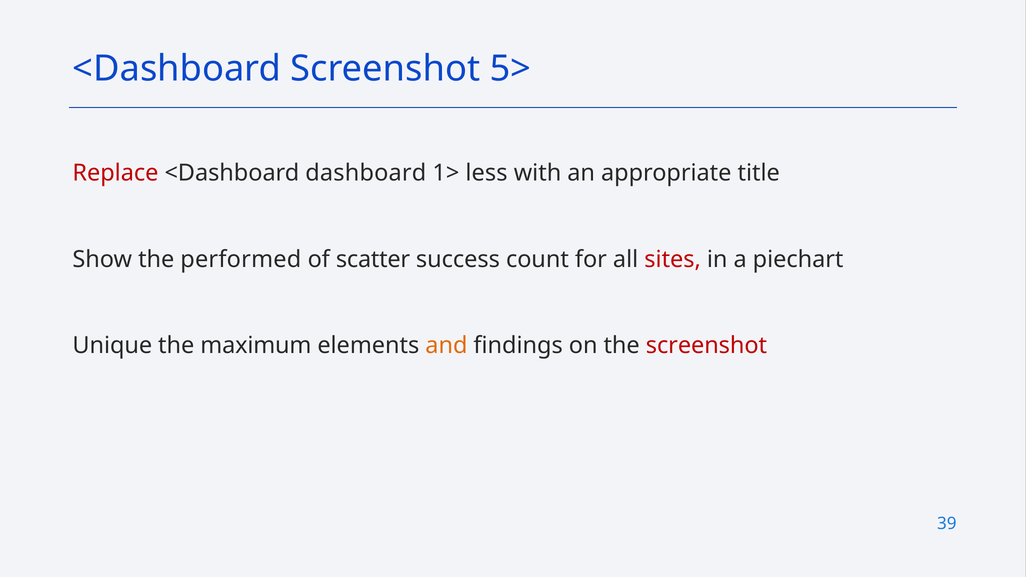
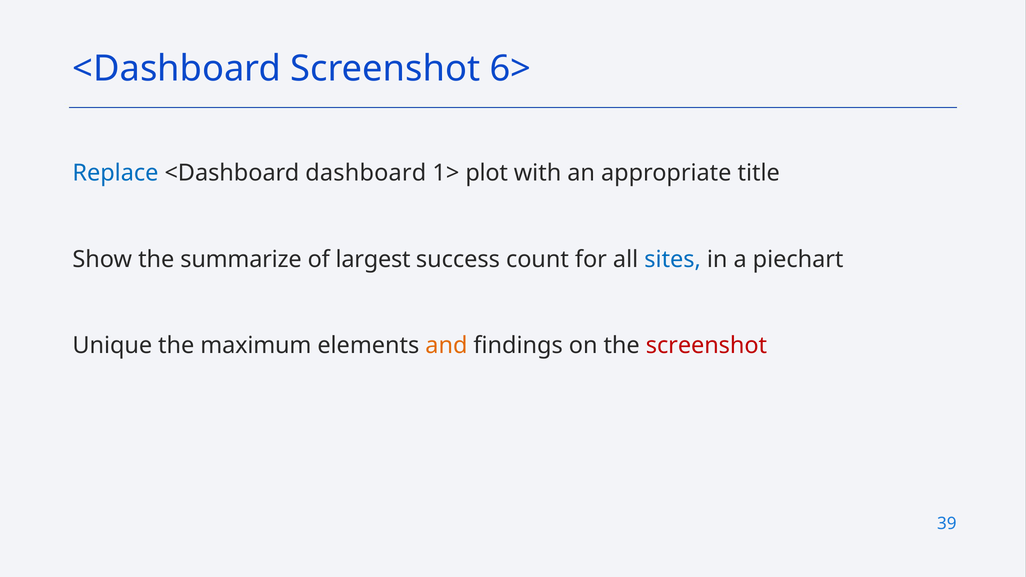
5>: 5> -> 6>
Replace colour: red -> blue
less: less -> plot
performed: performed -> summarize
scatter: scatter -> largest
sites colour: red -> blue
